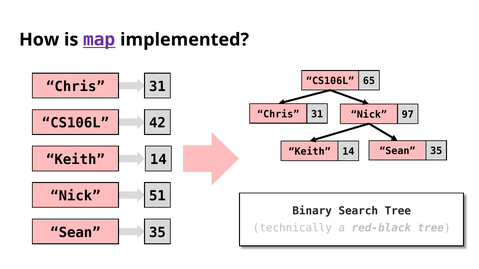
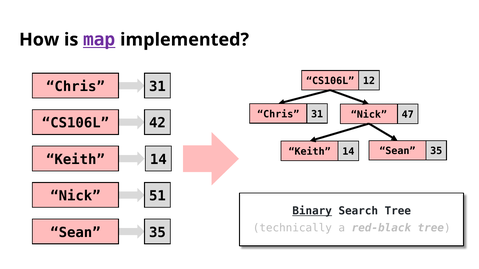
65: 65 -> 12
97: 97 -> 47
Binary underline: none -> present
